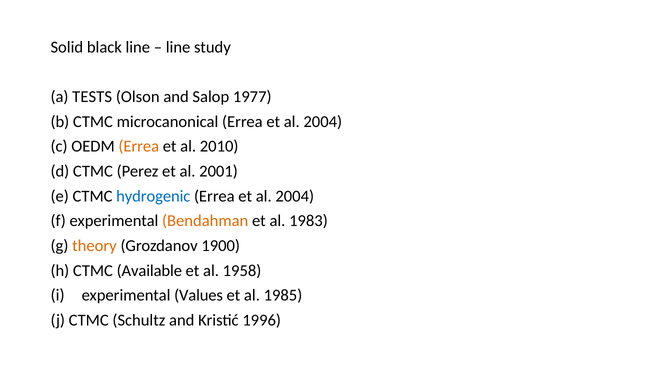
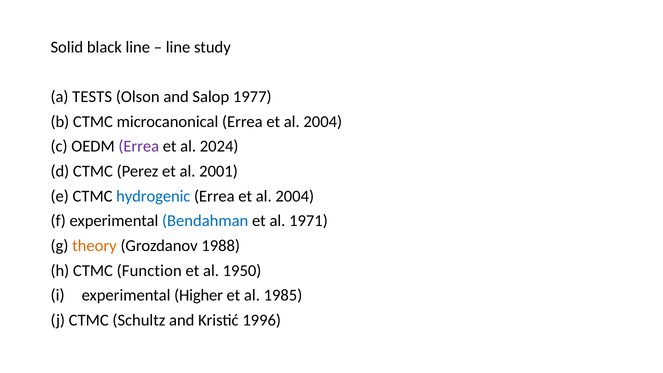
Errea at (139, 146) colour: orange -> purple
2010: 2010 -> 2024
Bendahman colour: orange -> blue
1983: 1983 -> 1971
1900: 1900 -> 1988
Available: Available -> Function
1958: 1958 -> 1950
Values: Values -> Higher
